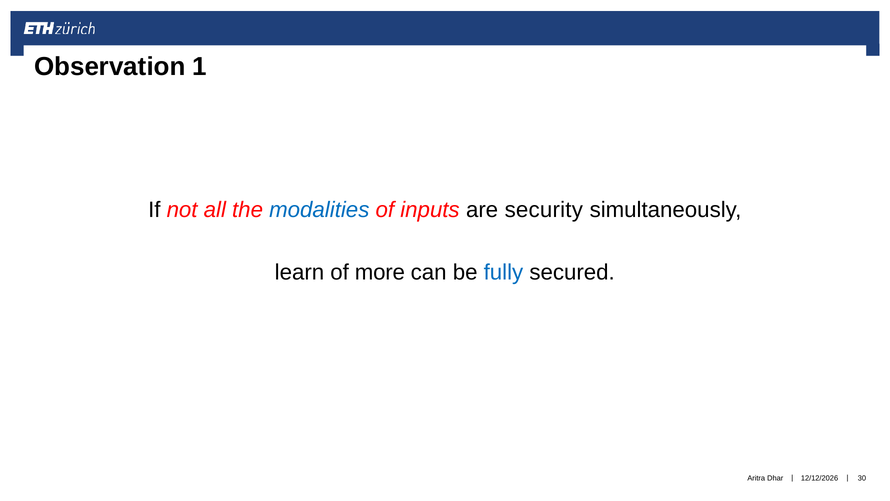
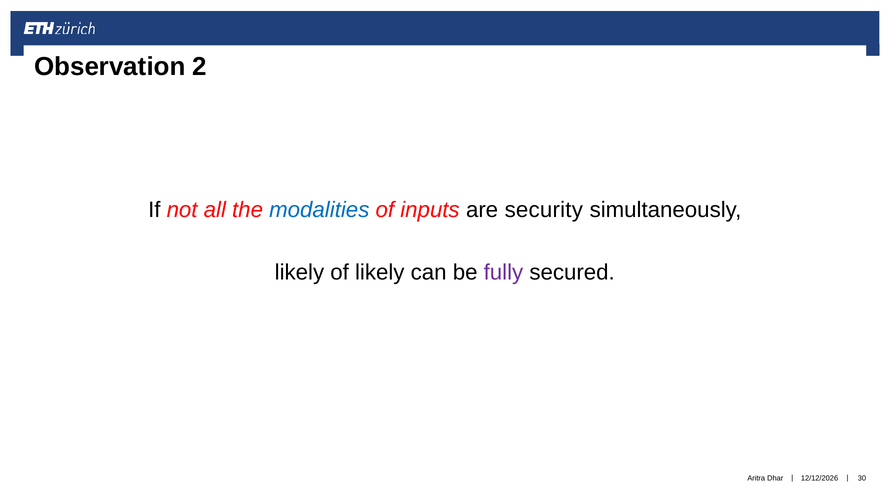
1: 1 -> 2
learn at (299, 272): learn -> likely
of more: more -> likely
fully colour: blue -> purple
